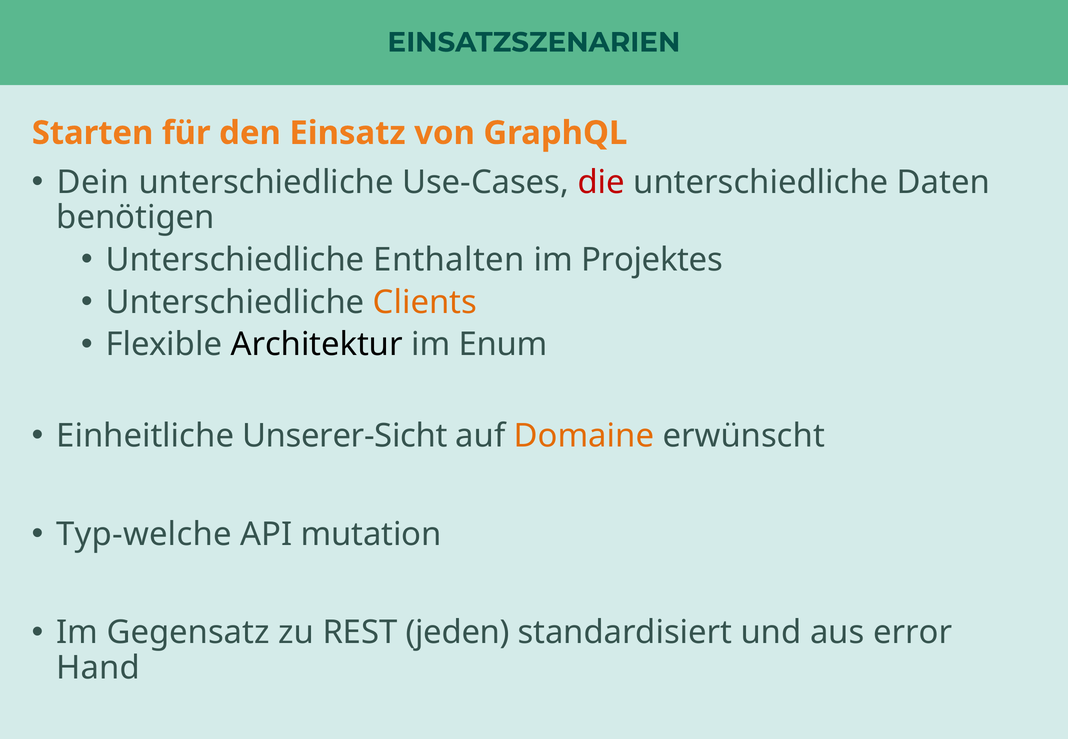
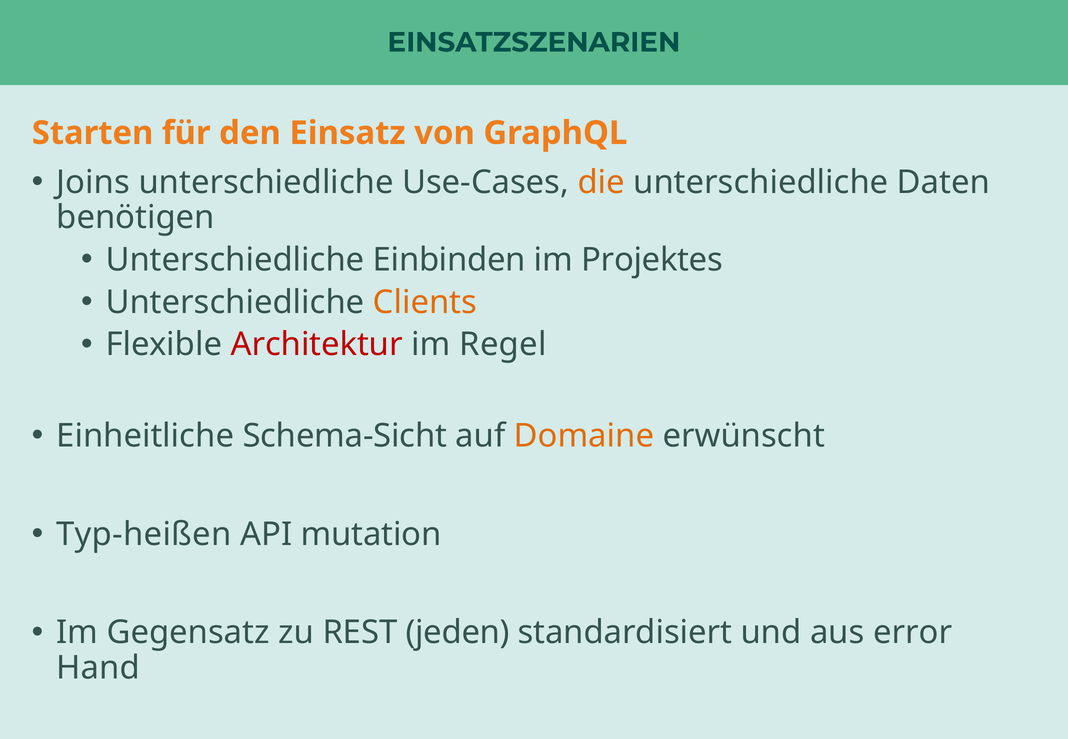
Dein: Dein -> Joins
die colour: red -> orange
Enthalten: Enthalten -> Einbinden
Architektur colour: black -> red
Enum: Enum -> Regel
Unserer-Sicht: Unserer-Sicht -> Schema-Sicht
Typ-welche: Typ-welche -> Typ-heißen
